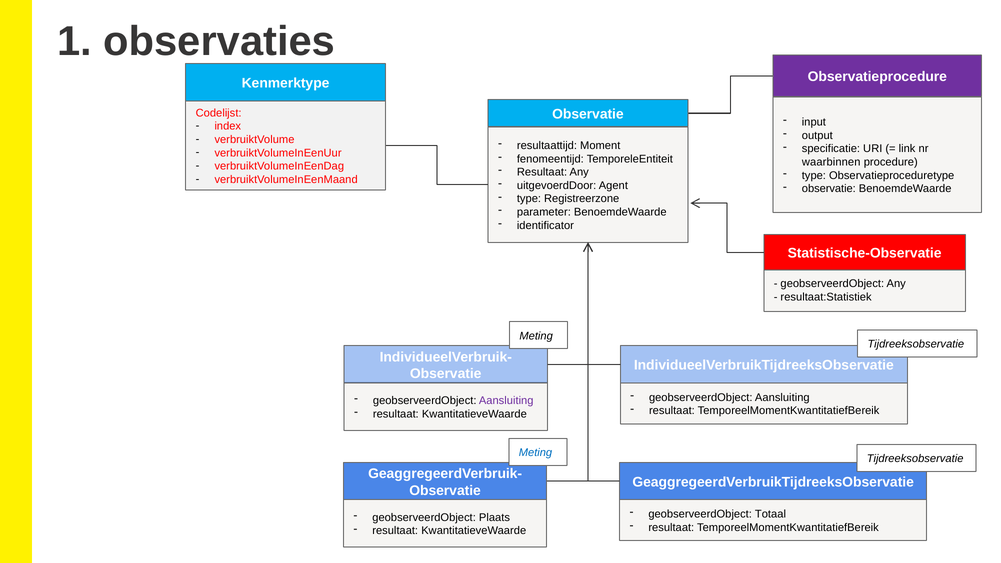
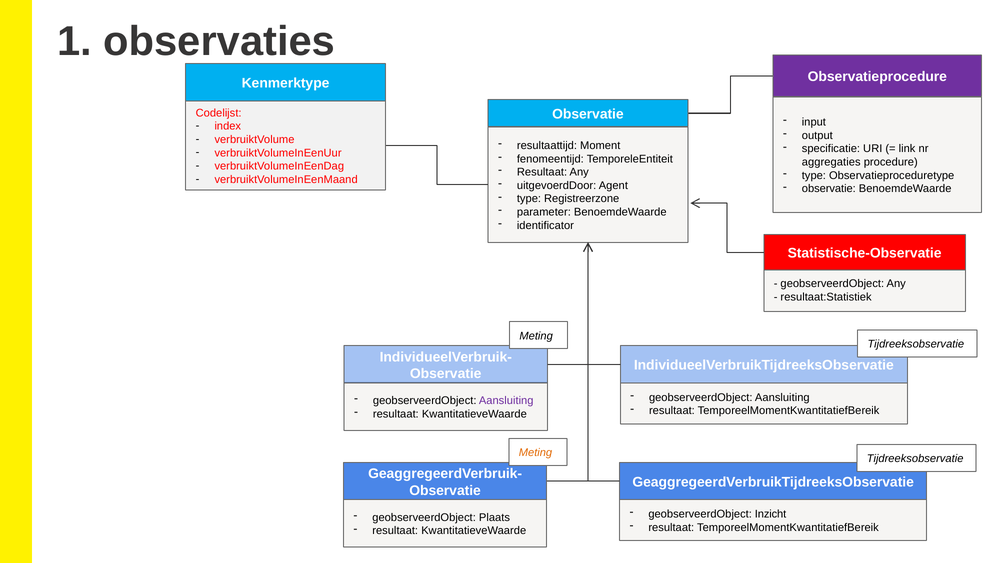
waarbinnen: waarbinnen -> aggregaties
Meting at (535, 453) colour: blue -> orange
Totaal: Totaal -> Inzicht
